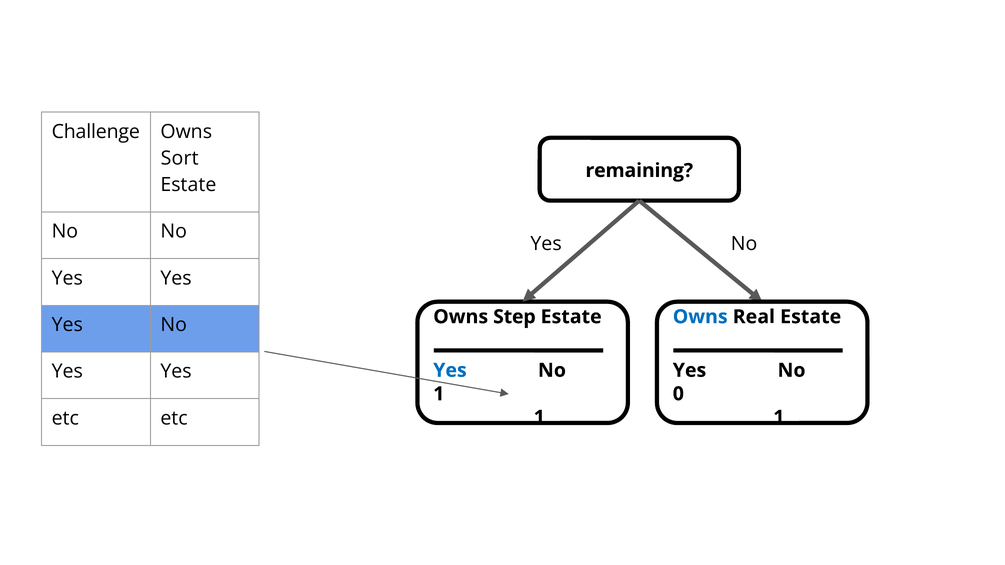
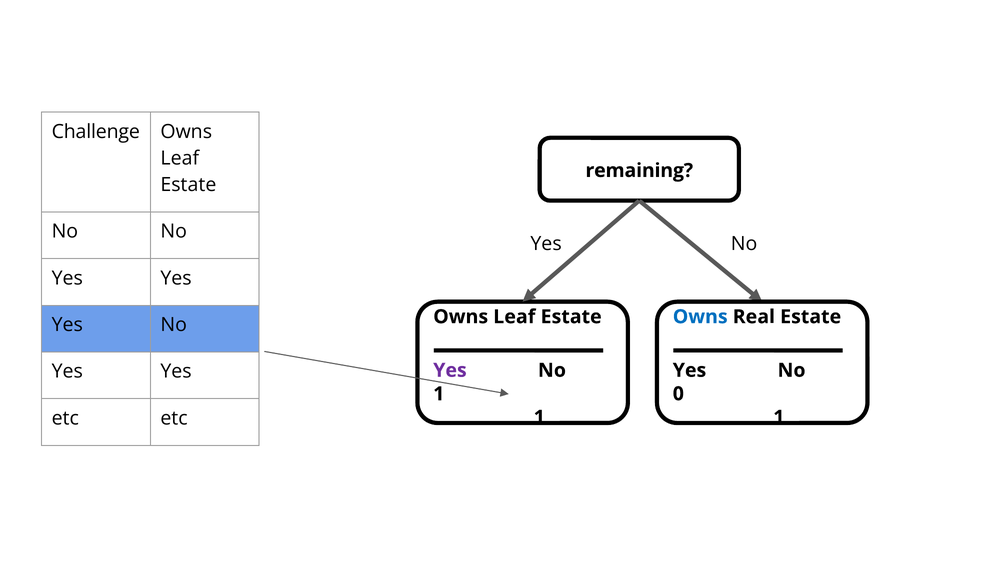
Sort at (180, 158): Sort -> Leaf
Step at (514, 317): Step -> Leaf
Yes at (450, 371) colour: blue -> purple
